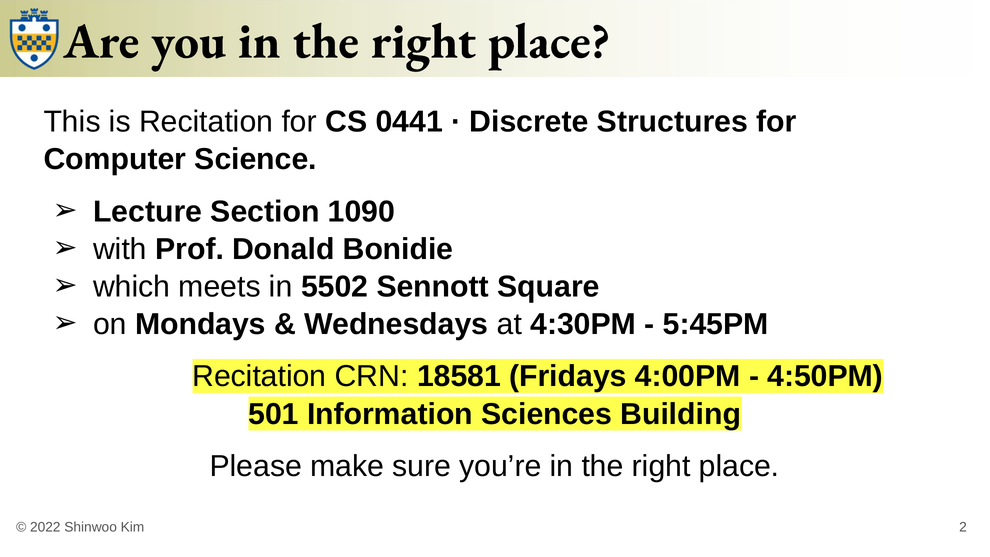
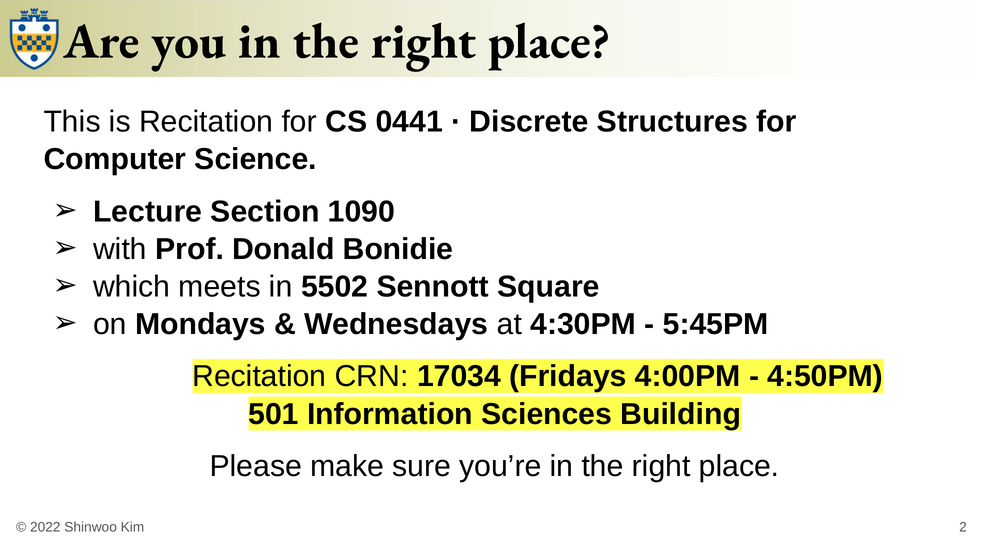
18581: 18581 -> 17034
